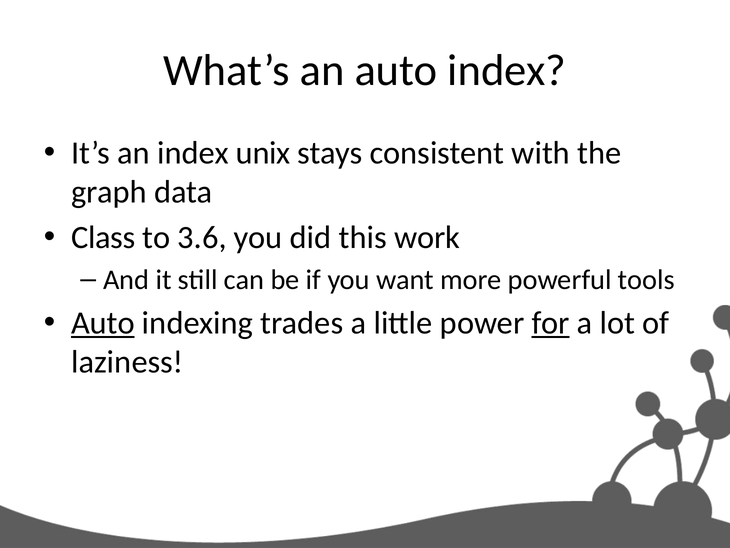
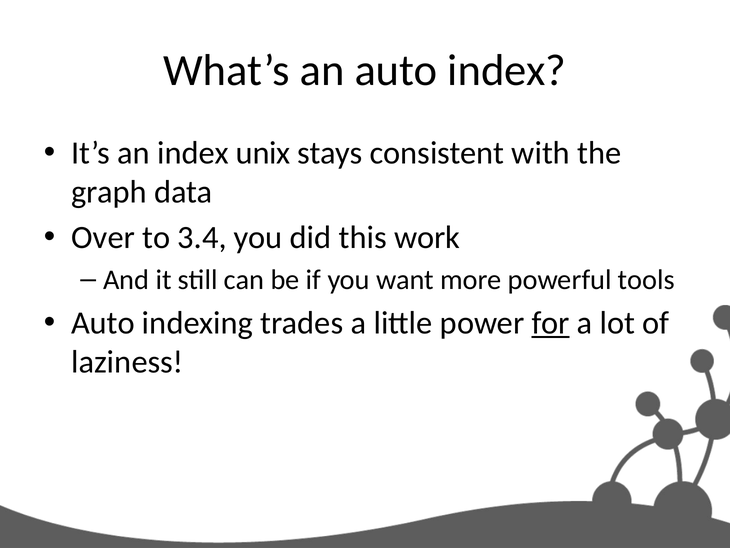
Class: Class -> Over
3.6: 3.6 -> 3.4
Auto at (103, 323) underline: present -> none
